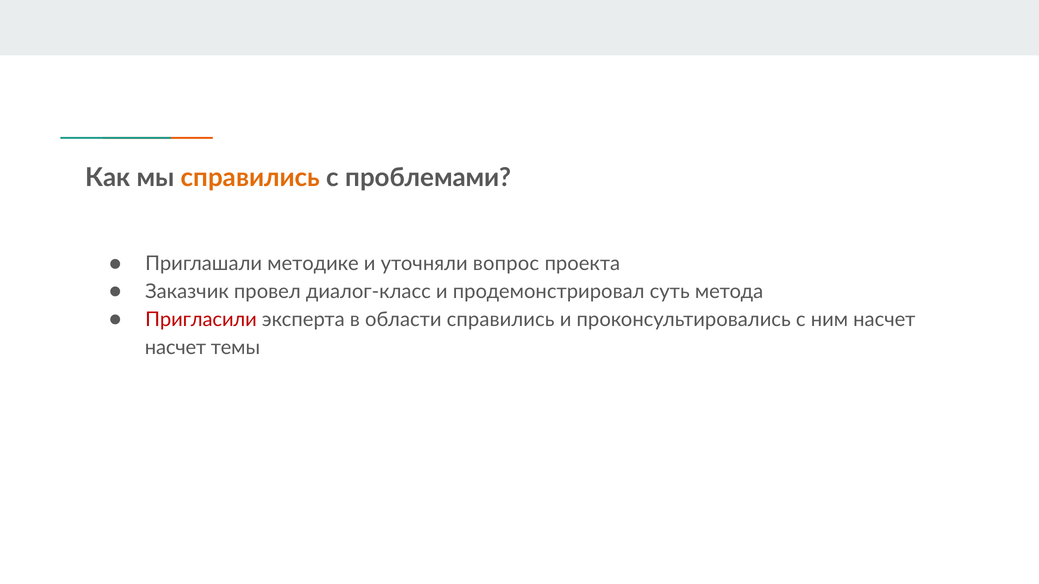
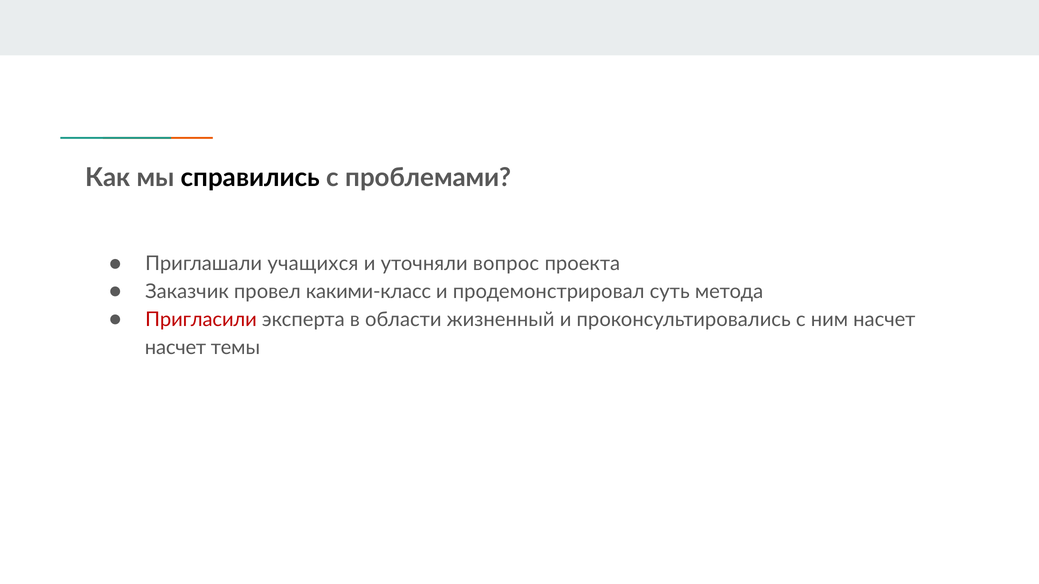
справились at (250, 178) colour: orange -> black
методике: методике -> учащихся
диалог-класс: диалог-класс -> какими-класс
области справились: справились -> жизненный
